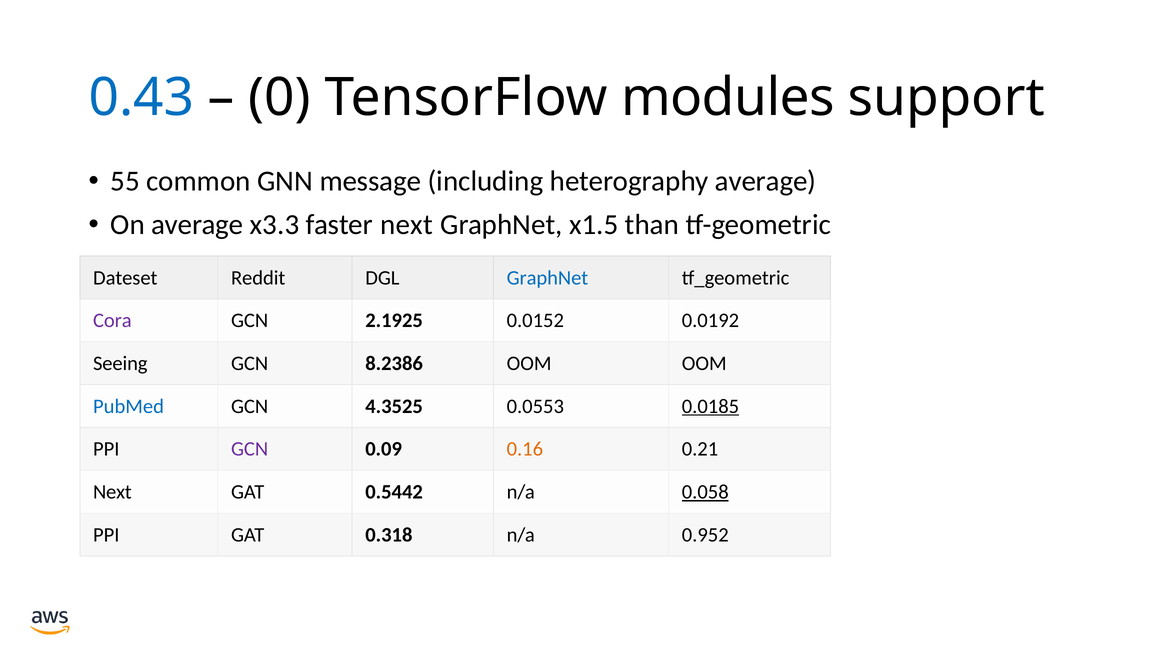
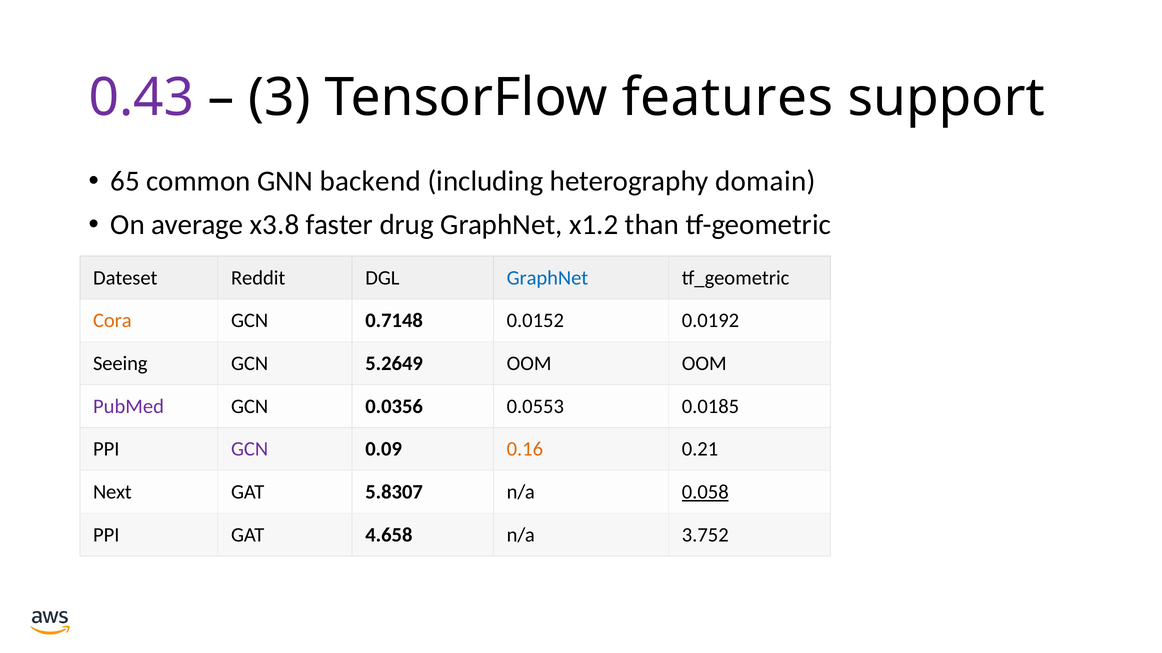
0.43 colour: blue -> purple
0: 0 -> 3
modules: modules -> features
55: 55 -> 65
message: message -> backend
heterography average: average -> domain
x3.3: x3.3 -> x3.8
faster next: next -> drug
x1.5: x1.5 -> x1.2
Cora colour: purple -> orange
2.1925: 2.1925 -> 0.7148
8.2386: 8.2386 -> 5.2649
PubMed colour: blue -> purple
4.3525: 4.3525 -> 0.0356
0.0185 underline: present -> none
0.5442: 0.5442 -> 5.8307
0.318: 0.318 -> 4.658
0.952: 0.952 -> 3.752
